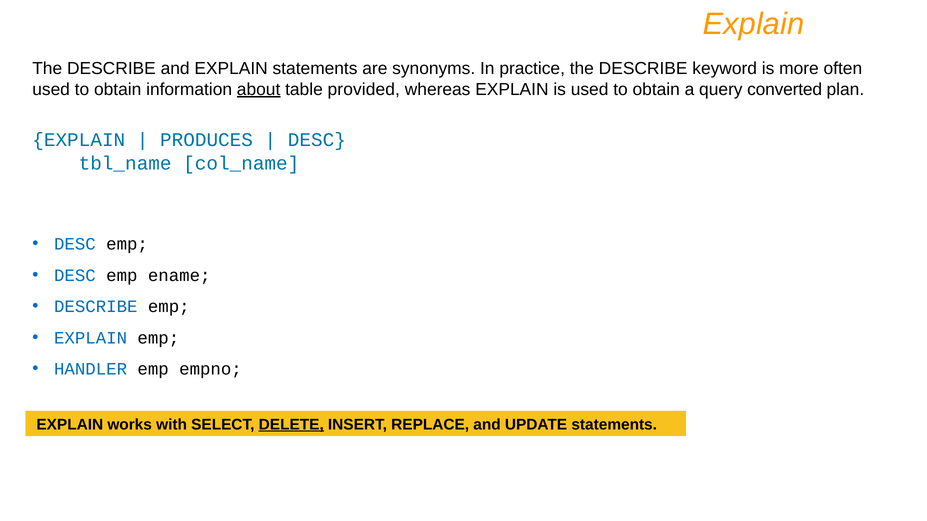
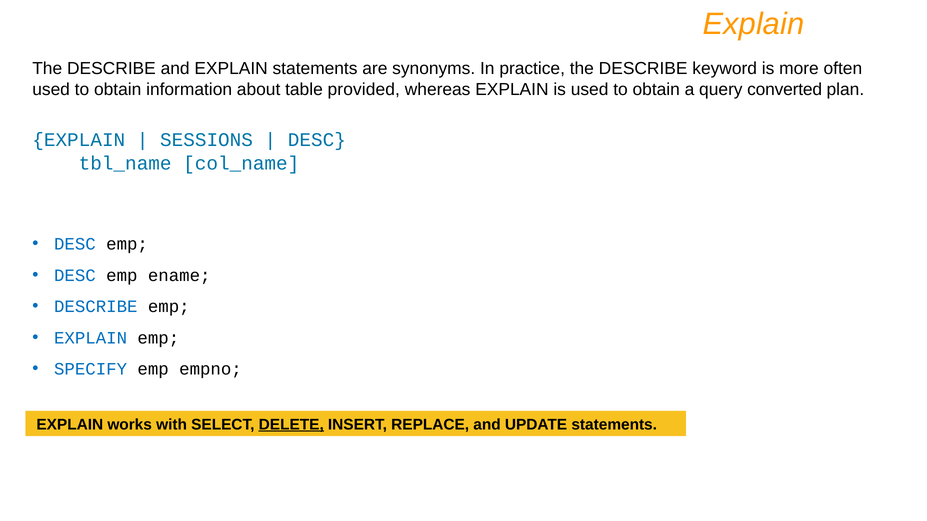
about underline: present -> none
PRODUCES: PRODUCES -> SESSIONS
HANDLER: HANDLER -> SPECIFY
